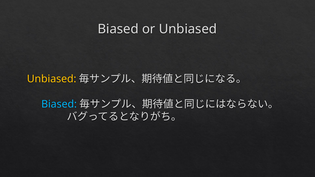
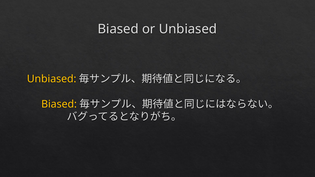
Biased at (59, 104) colour: light blue -> yellow
